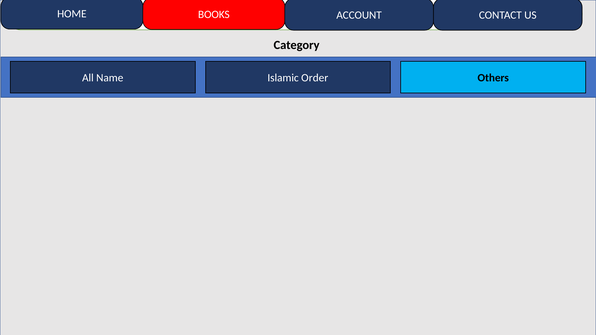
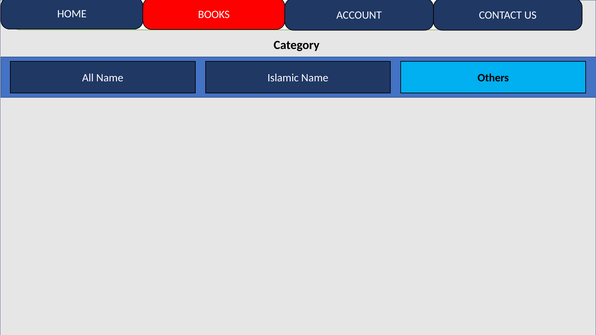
Islamic Order: Order -> Name
